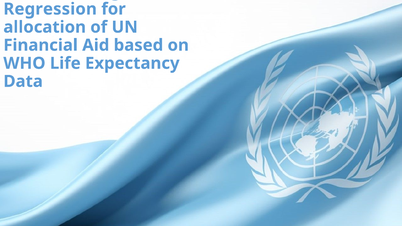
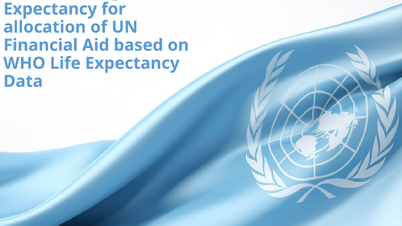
Regression at (50, 9): Regression -> Expectancy
